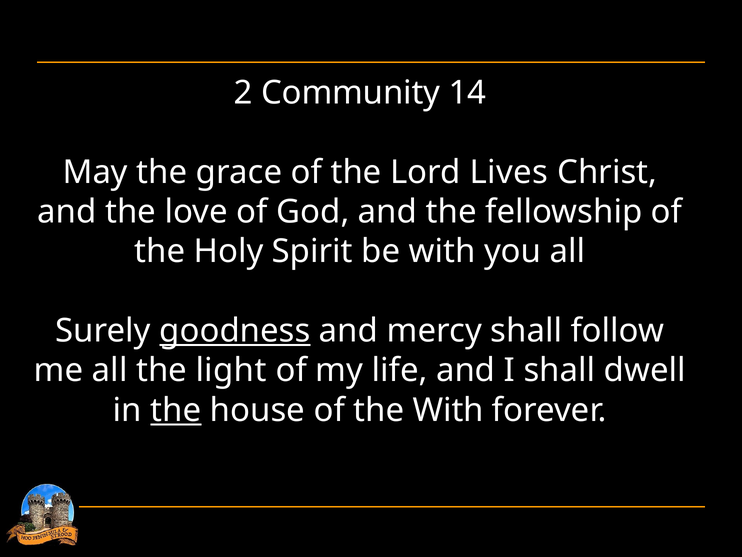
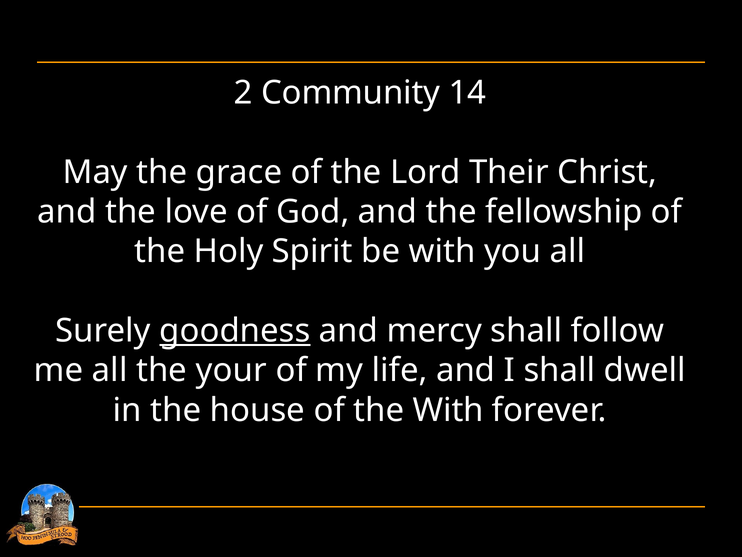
Lives: Lives -> Their
light: light -> your
the at (176, 410) underline: present -> none
